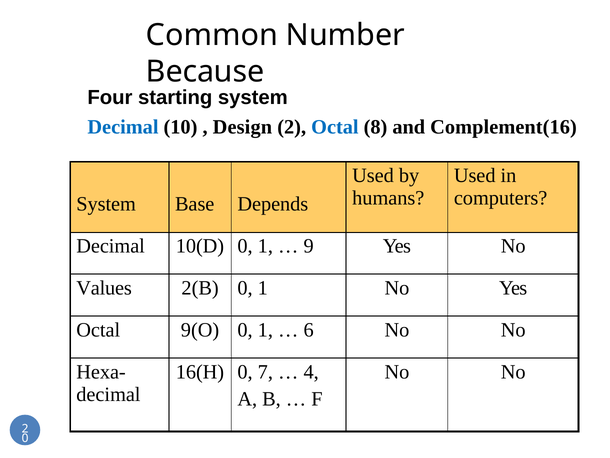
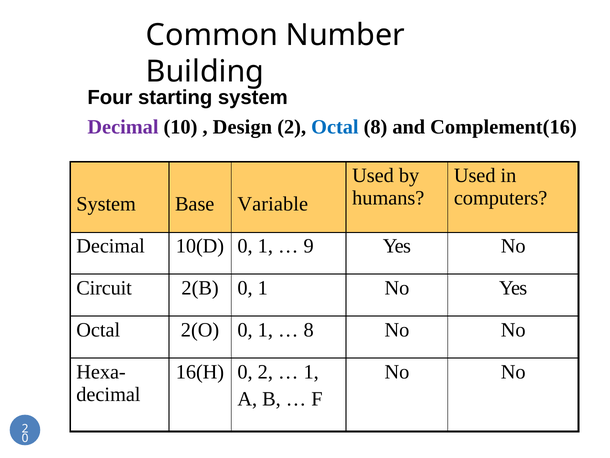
Because: Because -> Building
Decimal at (123, 127) colour: blue -> purple
Depends: Depends -> Variable
Values: Values -> Circuit
9(O: 9(O -> 2(O
6 at (309, 330): 6 -> 8
0 7: 7 -> 2
4 at (311, 371): 4 -> 1
